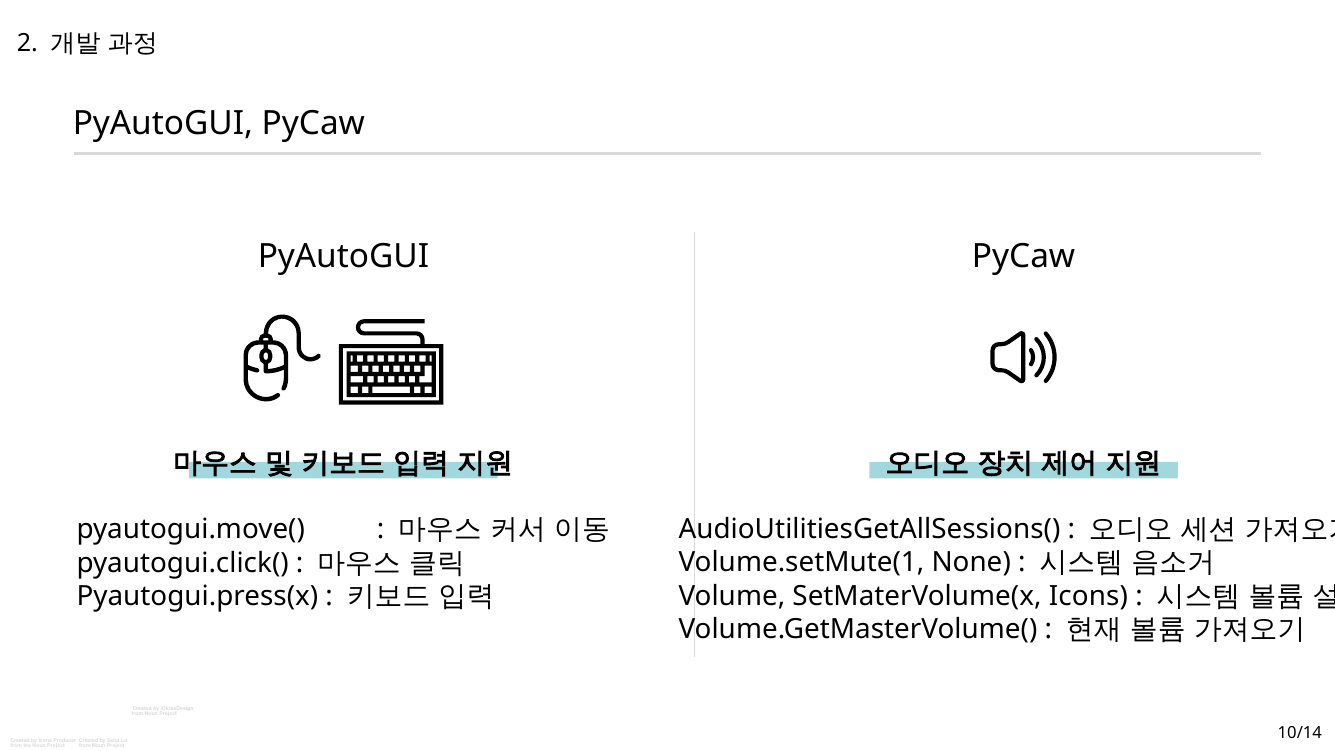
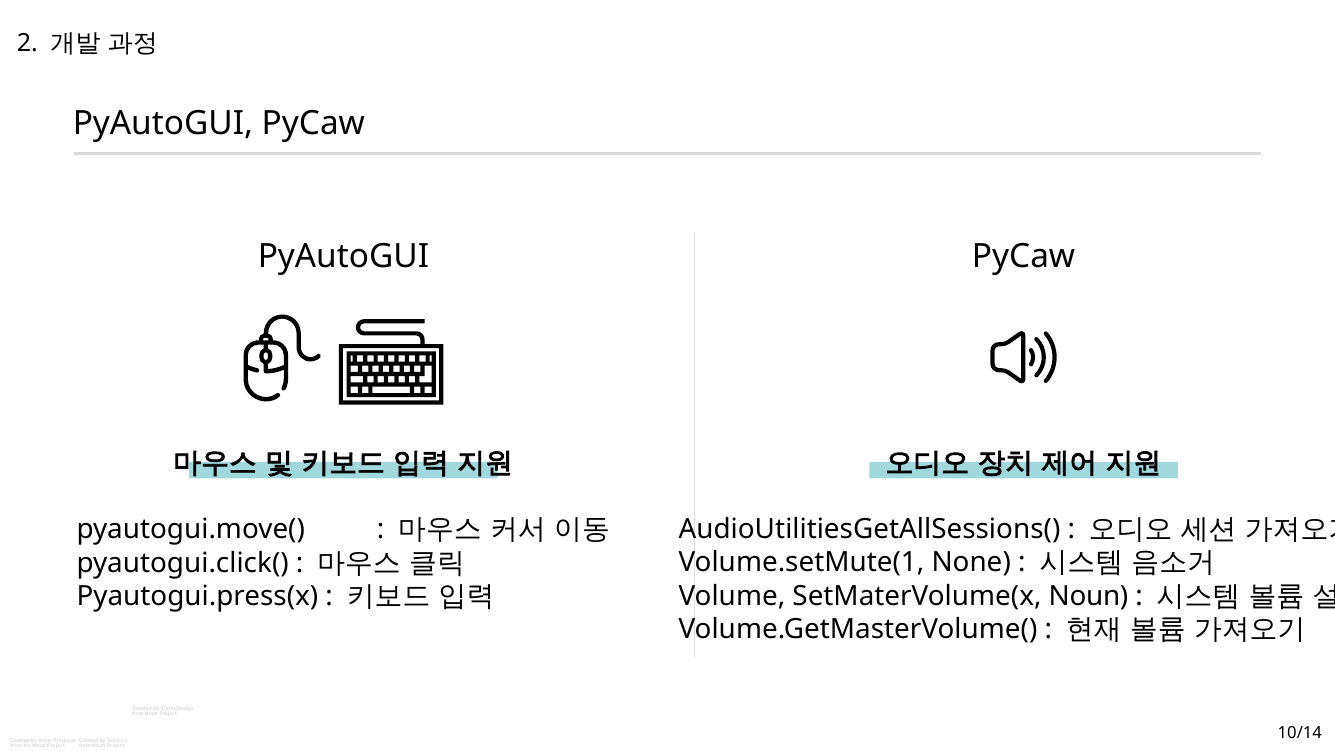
SetMaterVolume(x Icons: Icons -> Noun
